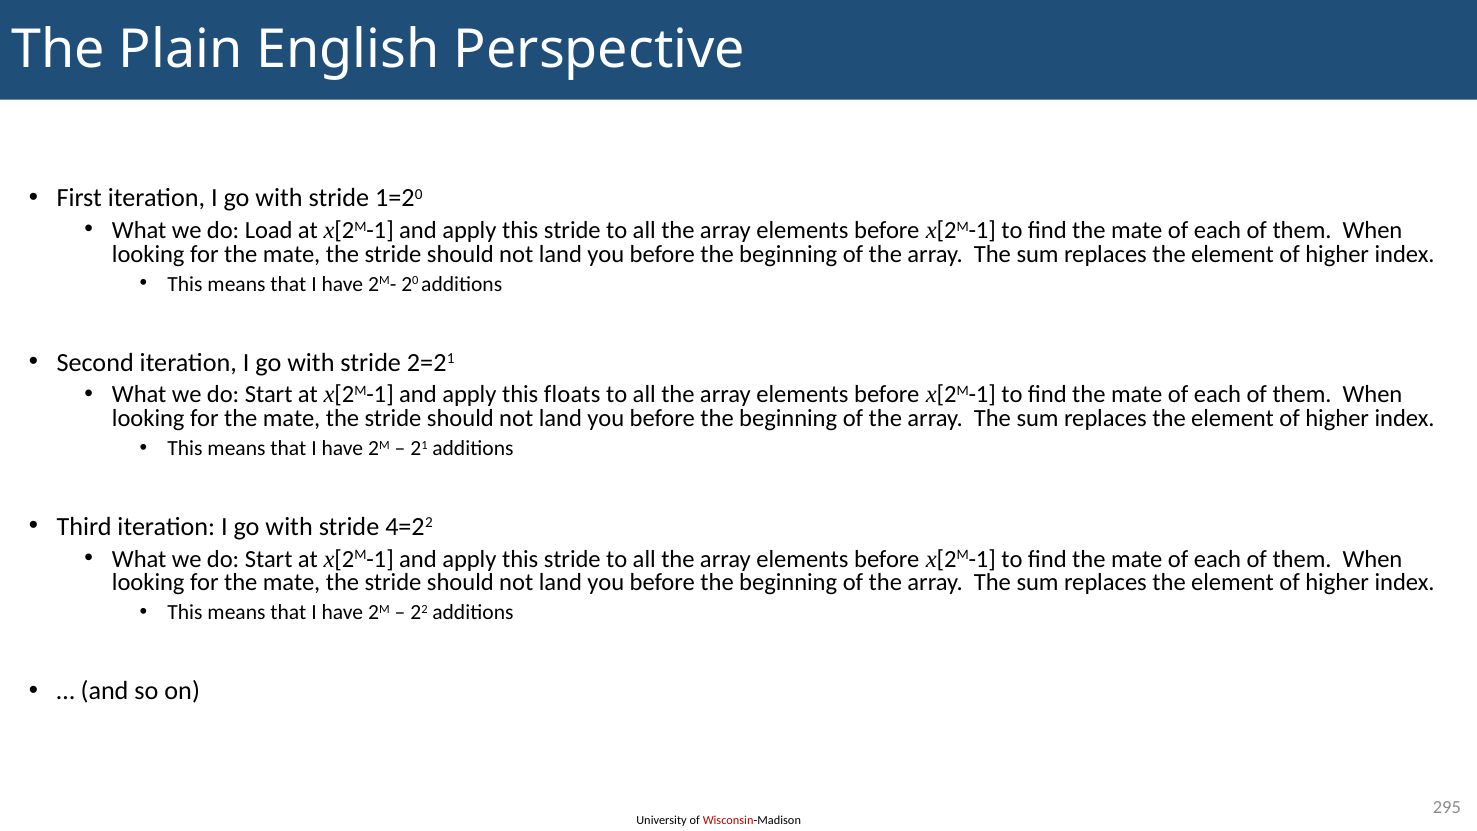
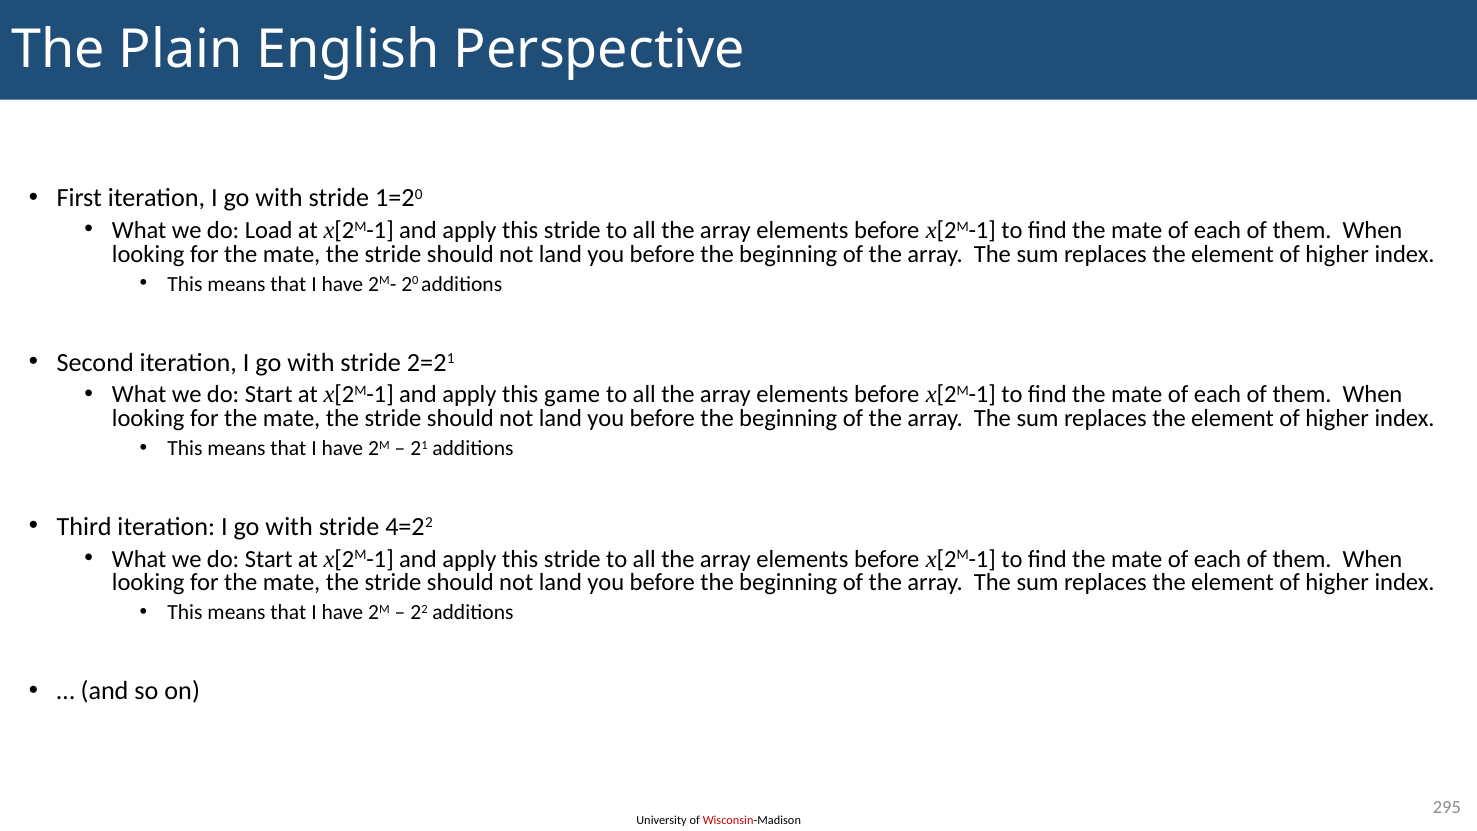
floats: floats -> game
